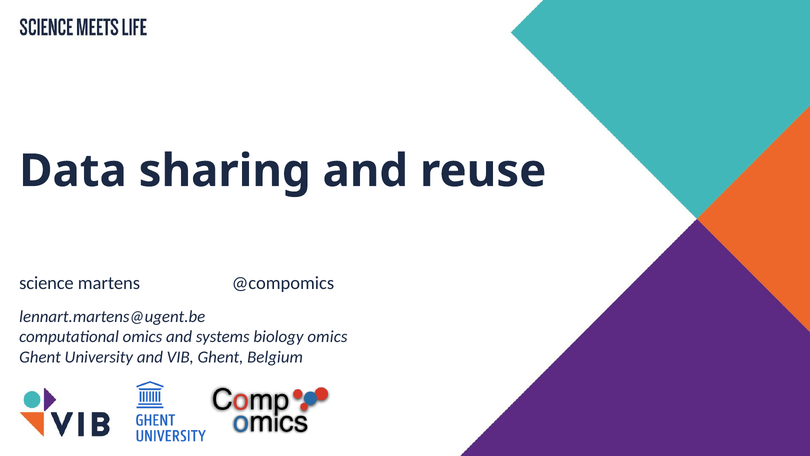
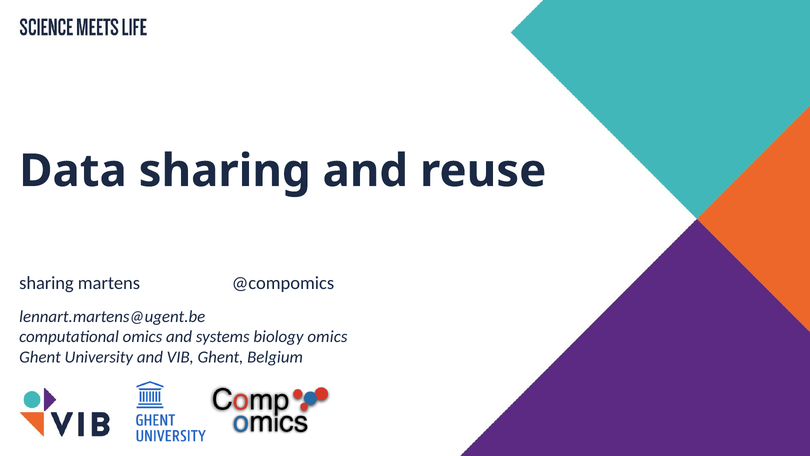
science at (46, 283): science -> sharing
